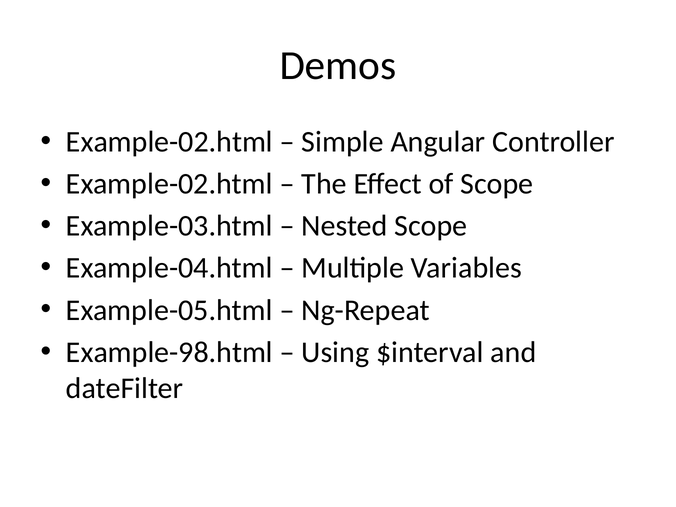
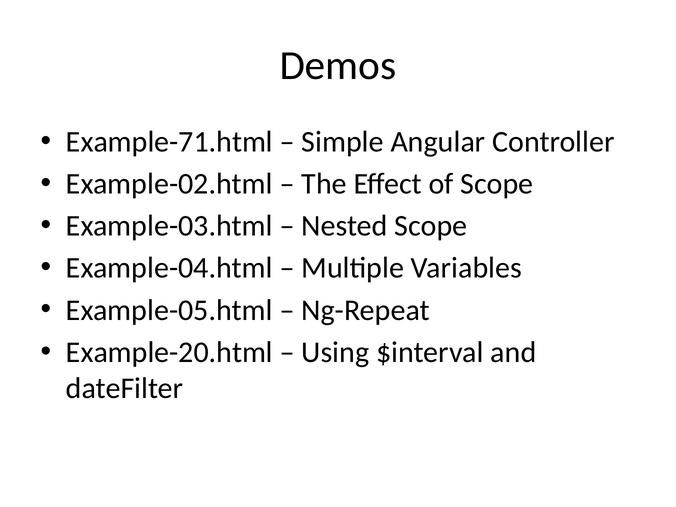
Example-02.html at (169, 142): Example-02.html -> Example-71.html
Example-98.html: Example-98.html -> Example-20.html
